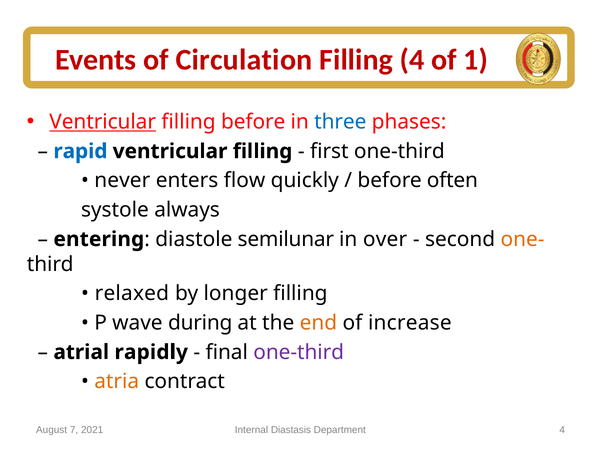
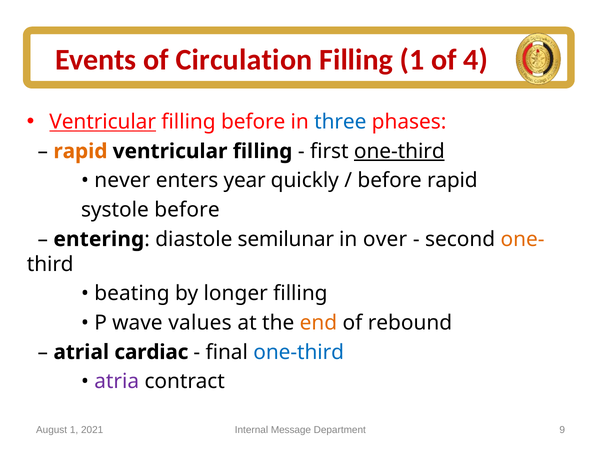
Filling 4: 4 -> 1
1: 1 -> 4
rapid at (80, 152) colour: blue -> orange
one-third at (399, 152) underline: none -> present
flow: flow -> year
before often: often -> rapid
systole always: always -> before
relaxed: relaxed -> beating
during: during -> values
increase: increase -> rebound
rapidly: rapidly -> cardiac
one-third at (299, 353) colour: purple -> blue
atria colour: orange -> purple
August 7: 7 -> 1
Diastasis: Diastasis -> Message
Department 4: 4 -> 9
